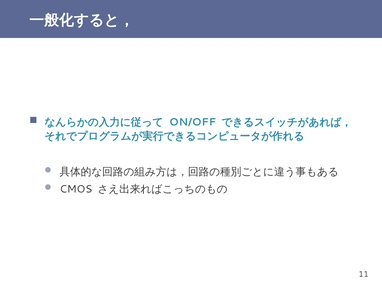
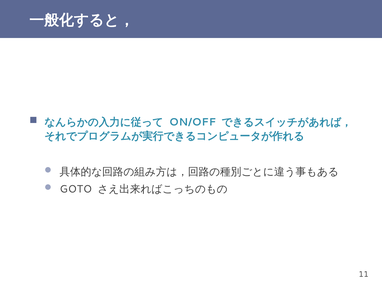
CMOS: CMOS -> GOTO
